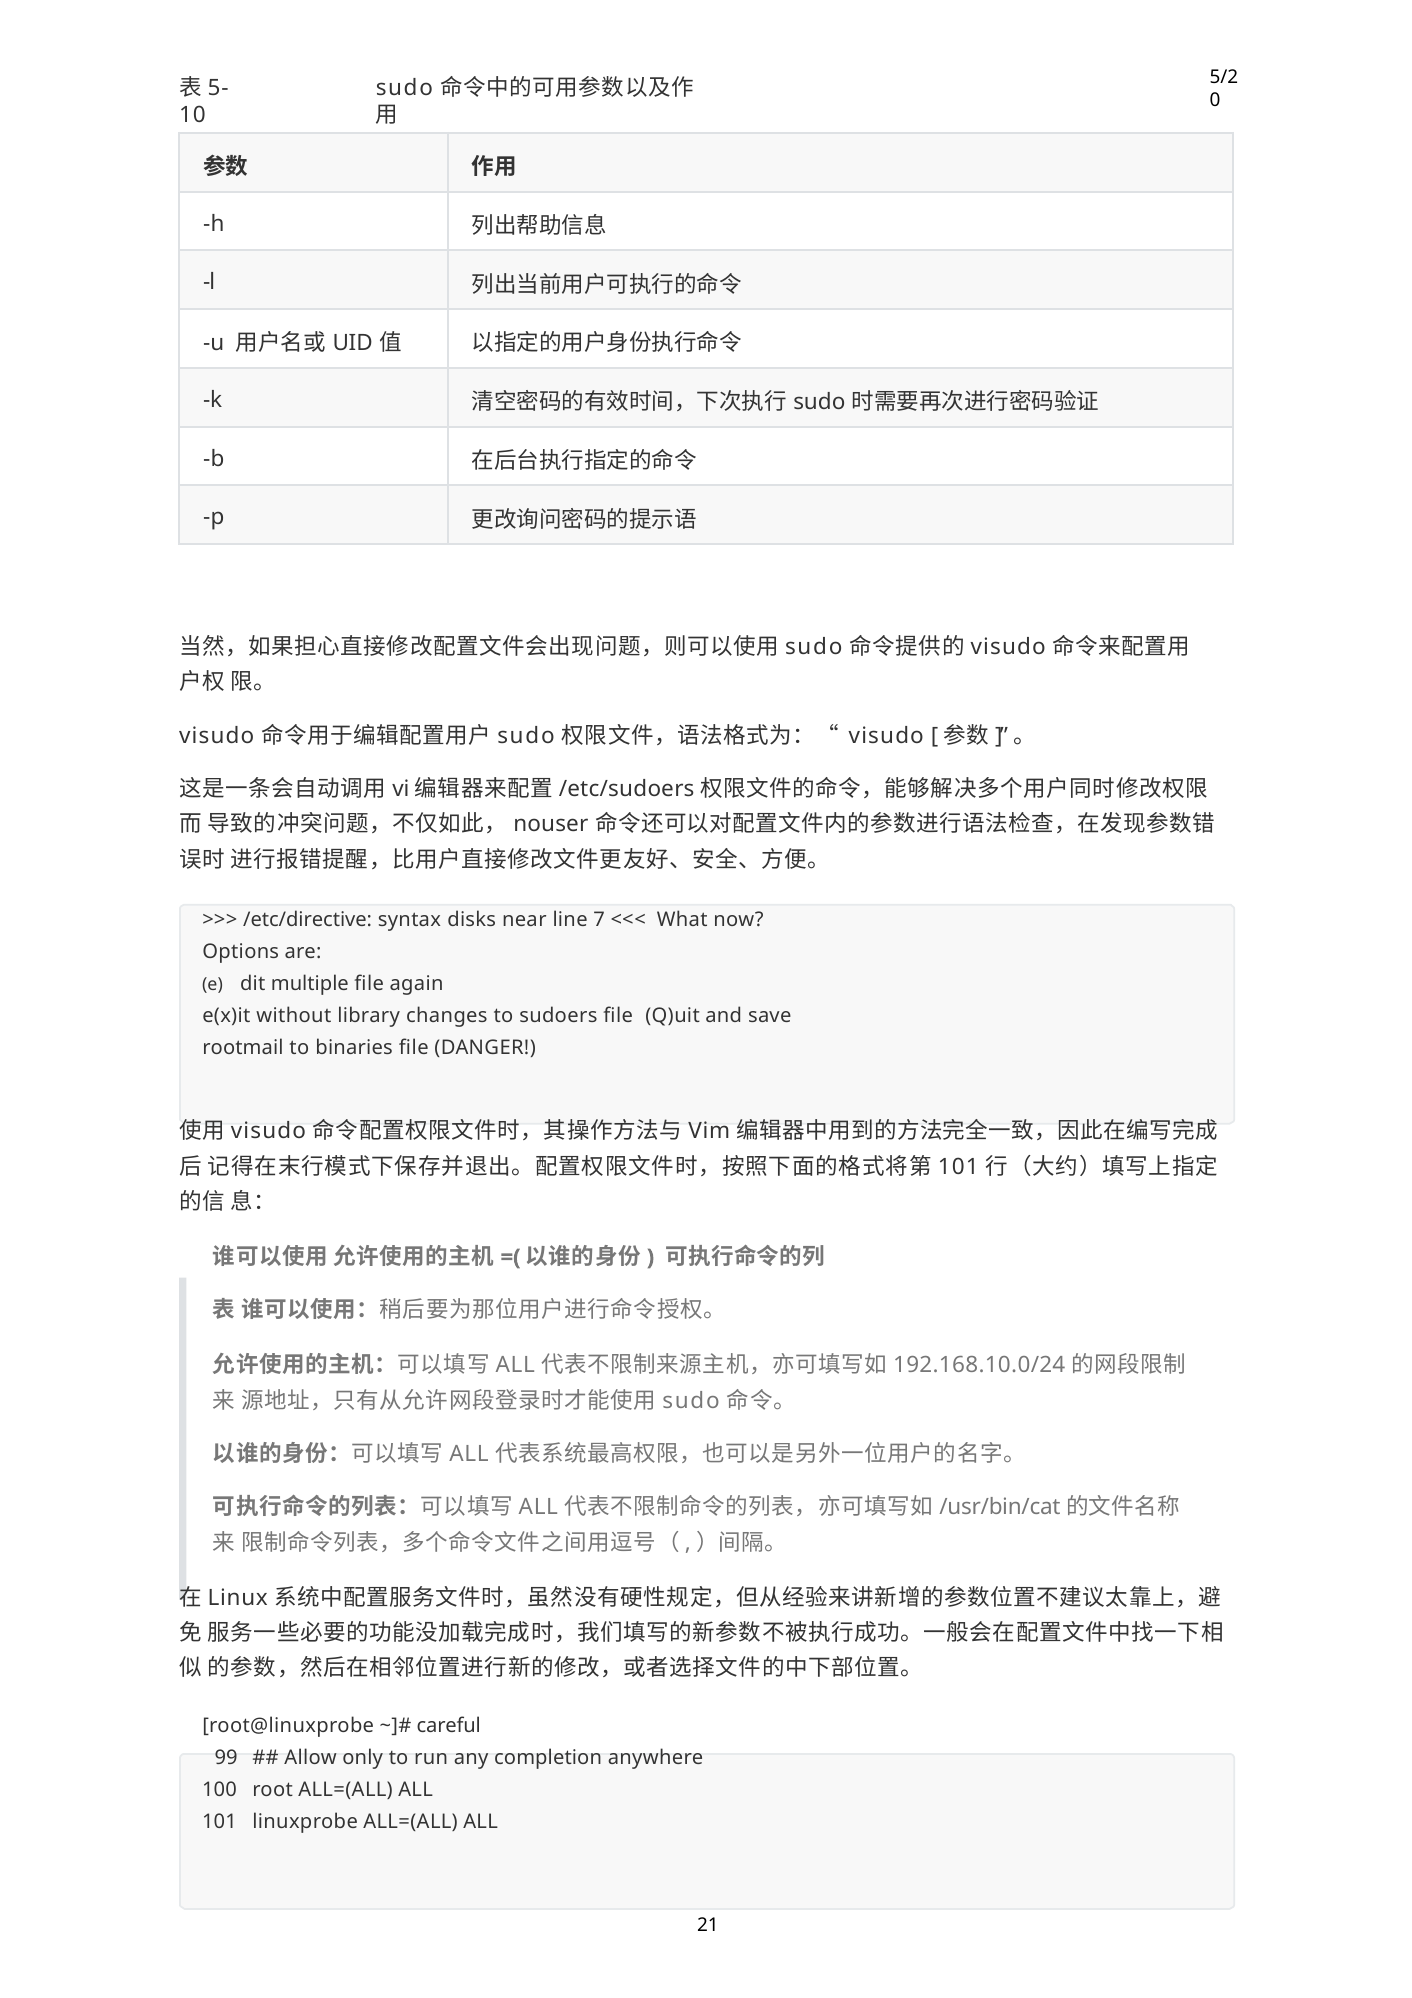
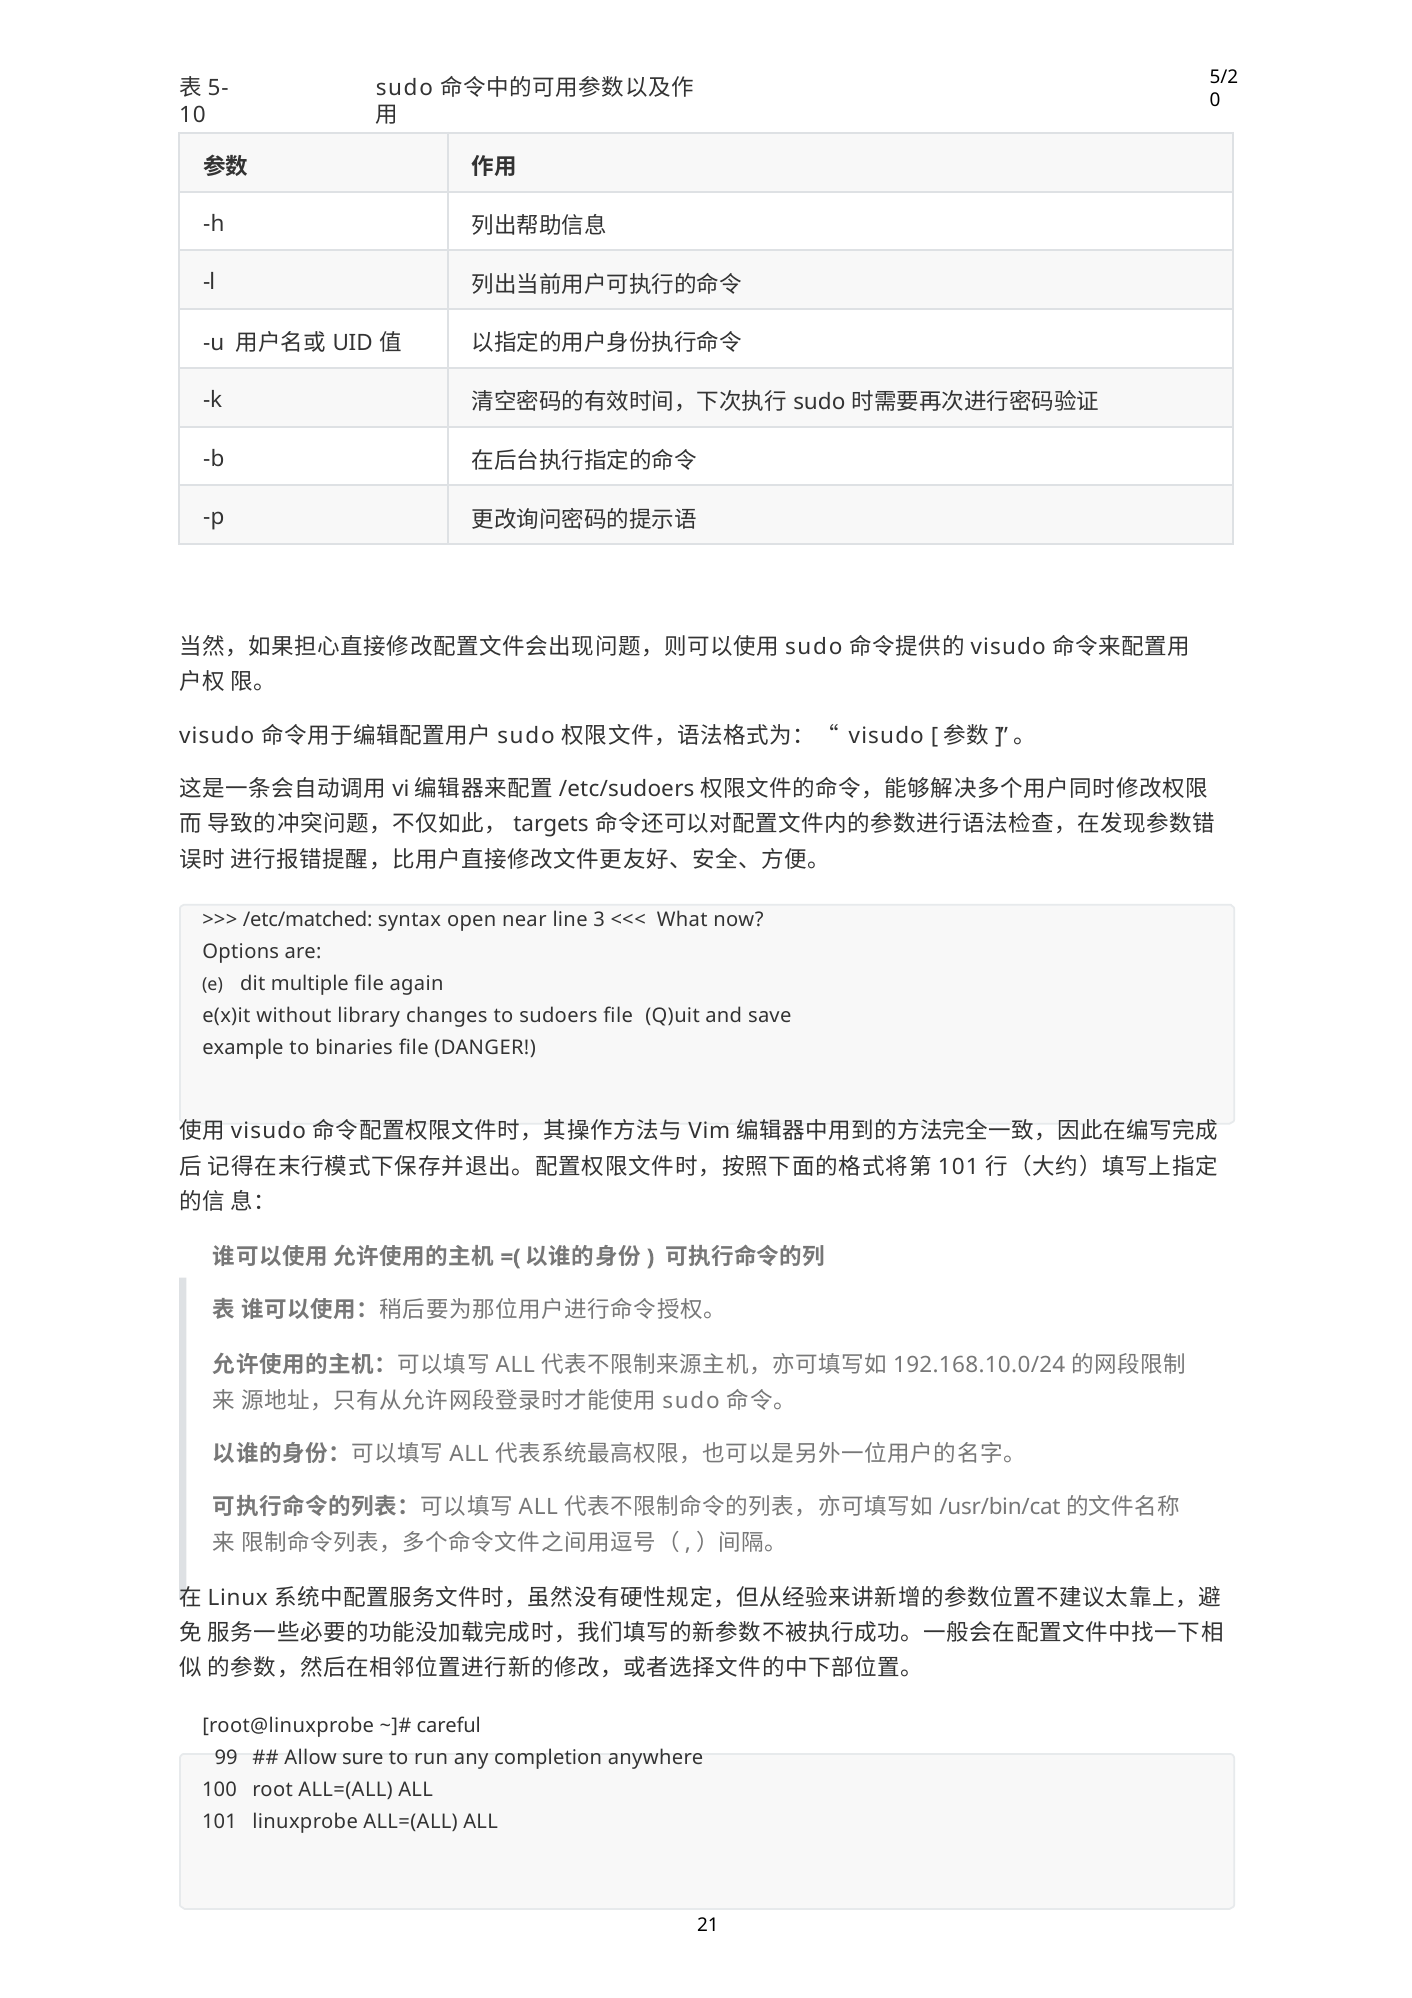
nouser: nouser -> targets
/etc/directive: /etc/directive -> /etc/matched
disks: disks -> open
7: 7 -> 3
rootmail: rootmail -> example
only: only -> sure
